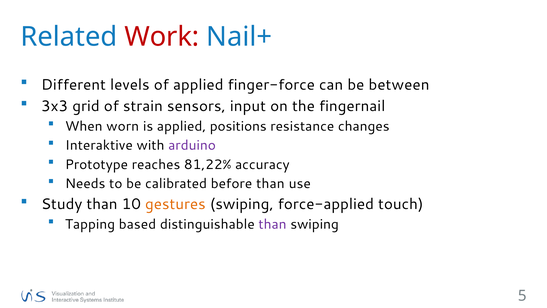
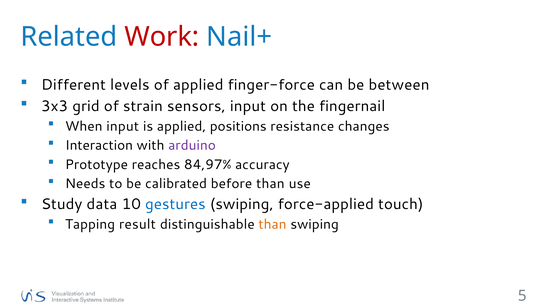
When worn: worn -> input
Interaktive: Interaktive -> Interaction
81,22%: 81,22% -> 84,97%
Study than: than -> data
gestures colour: orange -> blue
based: based -> result
than at (272, 224) colour: purple -> orange
